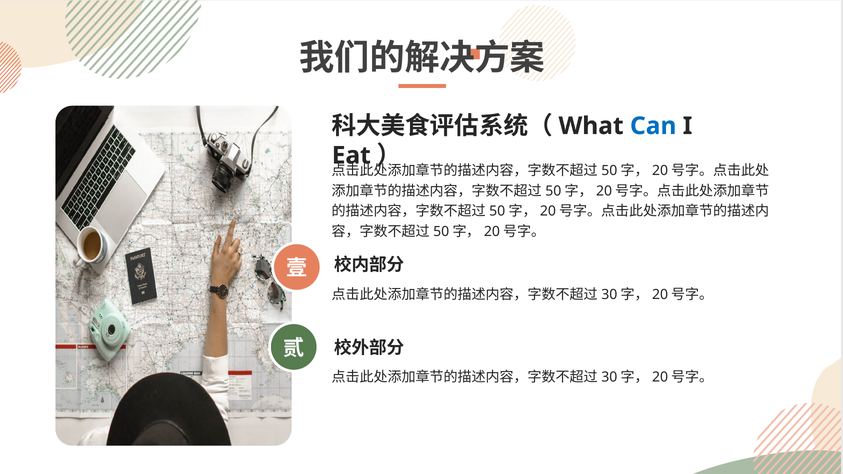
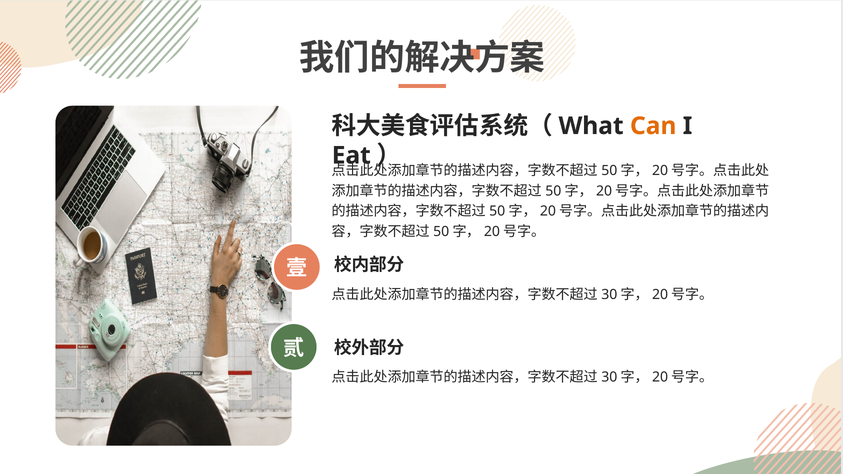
Can colour: blue -> orange
